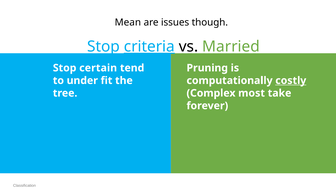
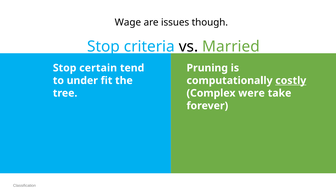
Mean: Mean -> Wage
criteria underline: present -> none
most: most -> were
